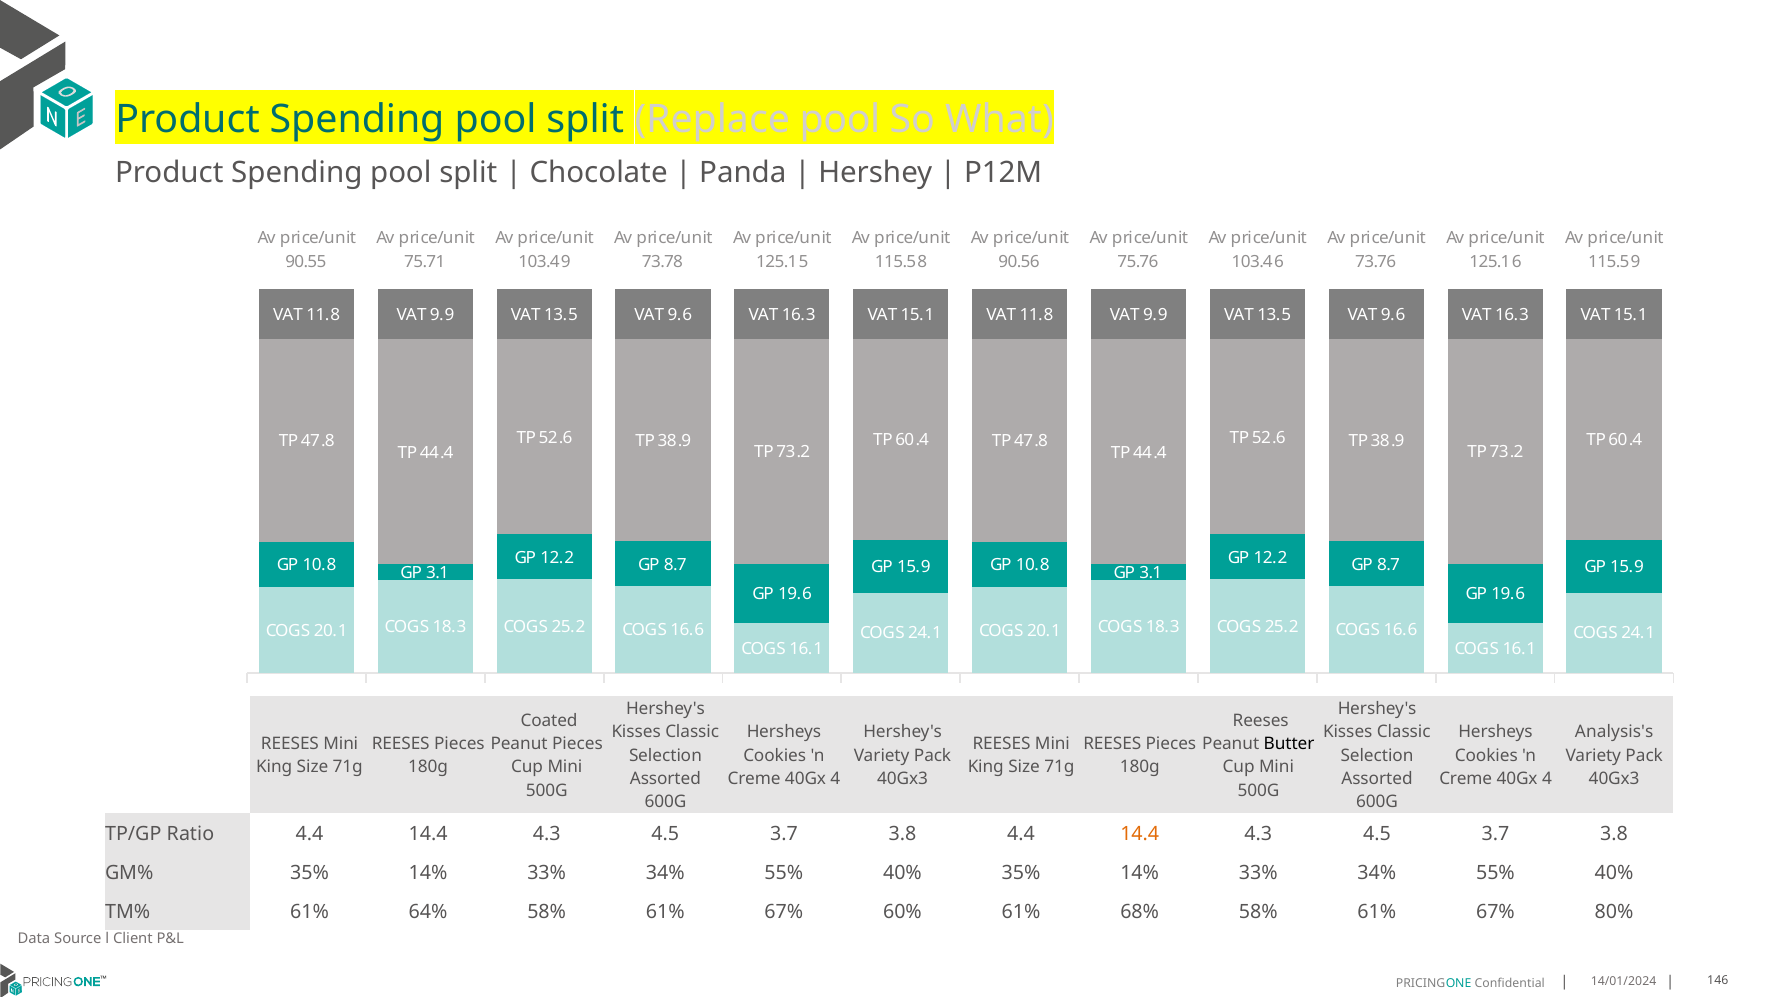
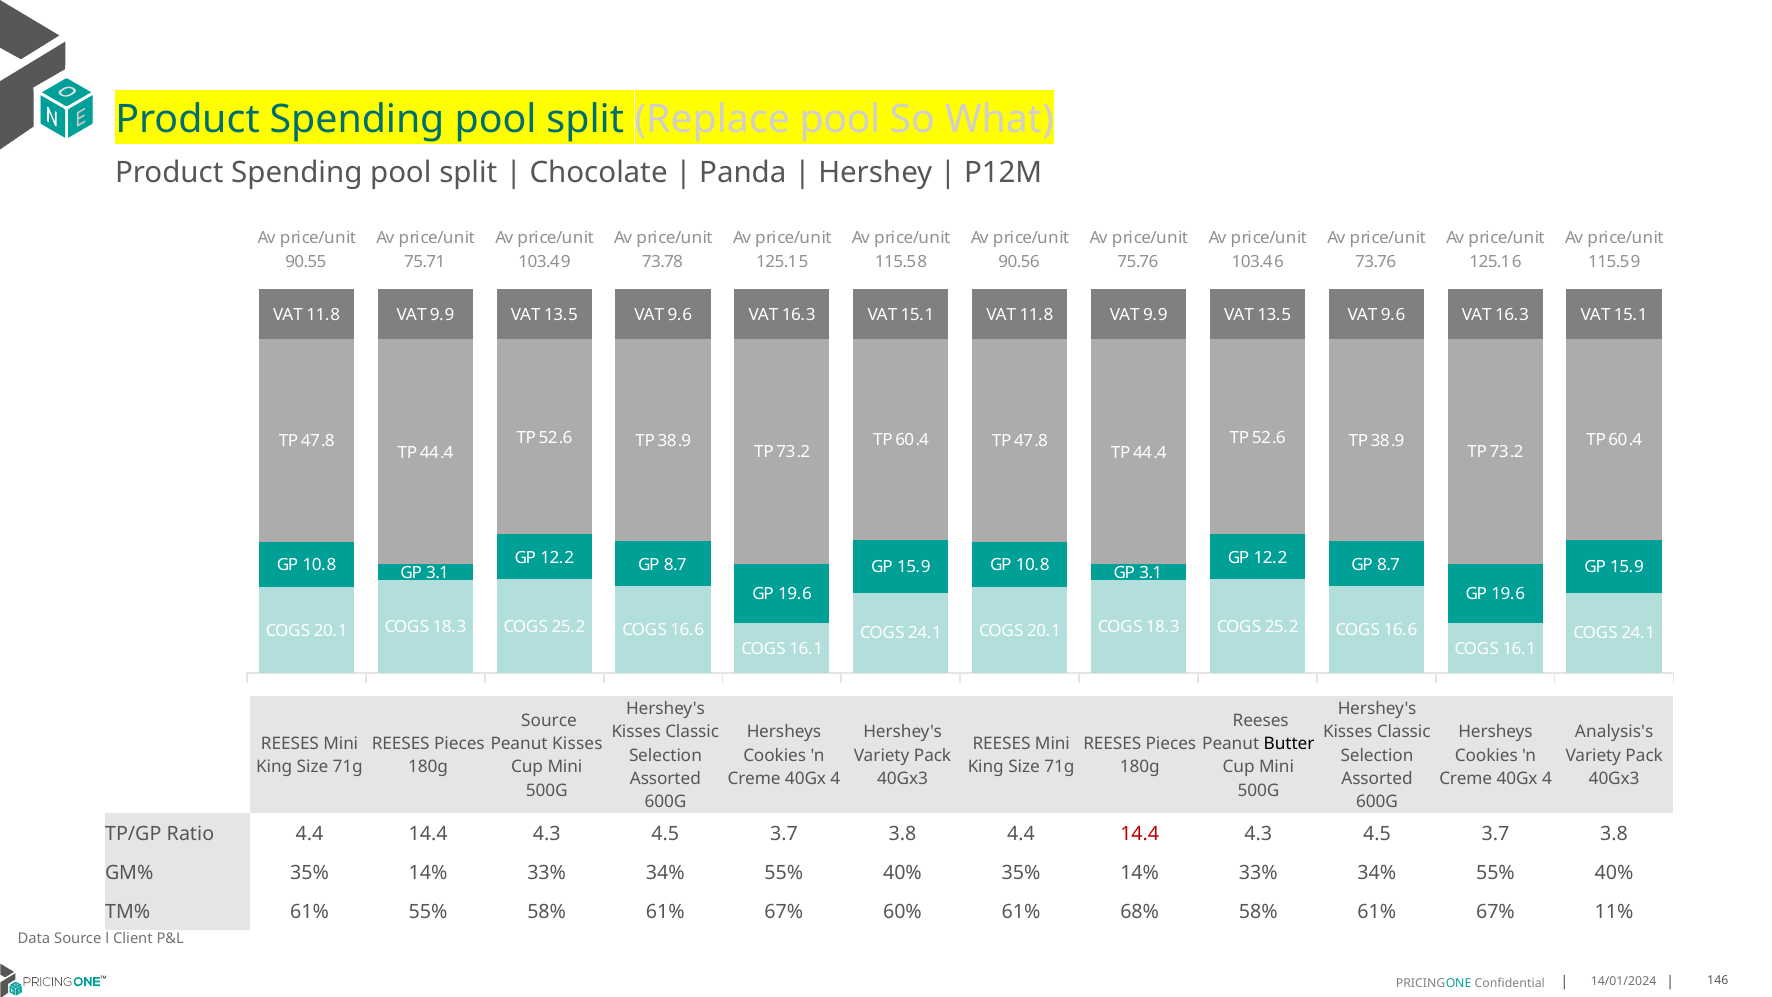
Coated at (549, 720): Coated -> Source
Peanut Pieces: Pieces -> Kisses
14.4 at (1140, 834) colour: orange -> red
61% 64%: 64% -> 55%
80%: 80% -> 11%
